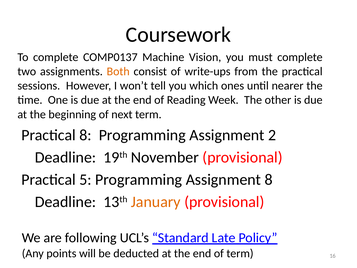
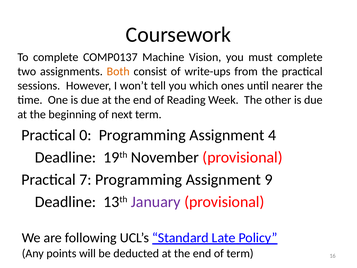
Practical 8: 8 -> 0
2: 2 -> 4
5: 5 -> 7
Assignment 8: 8 -> 9
January colour: orange -> purple
